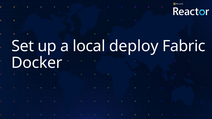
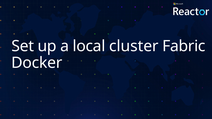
deploy: deploy -> cluster
